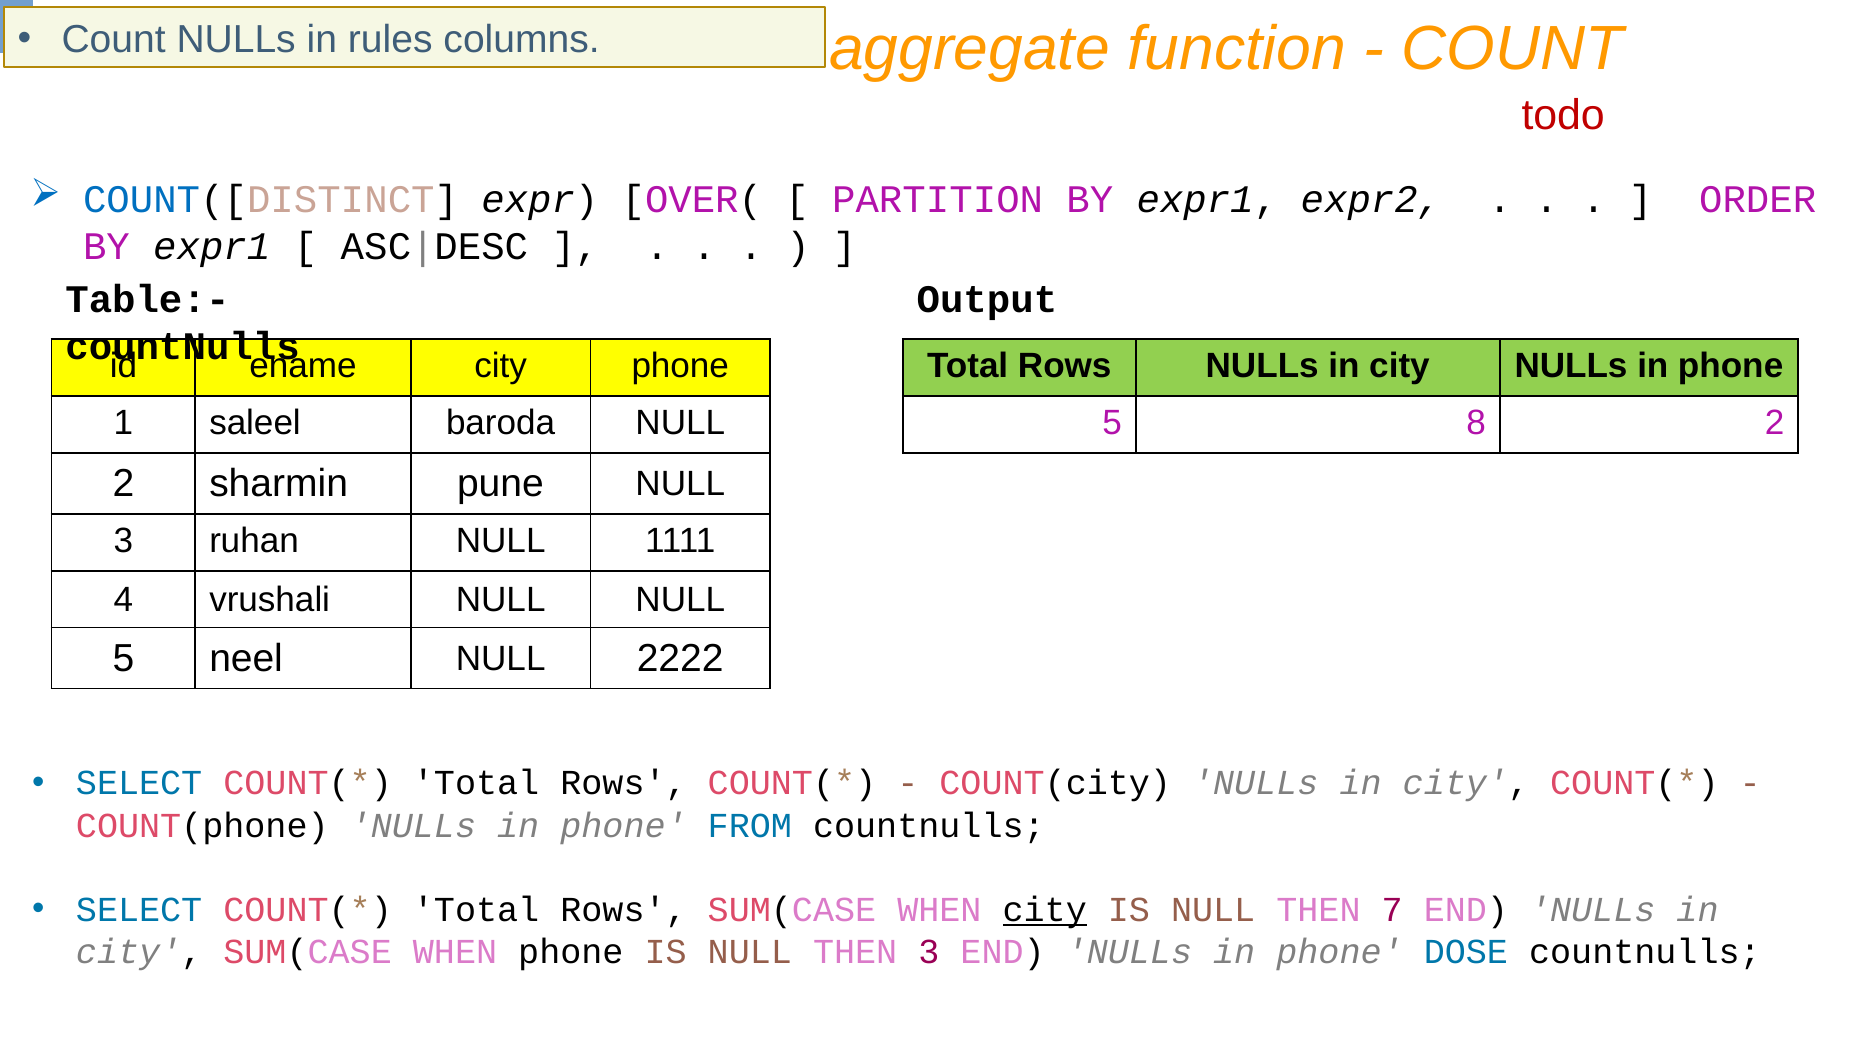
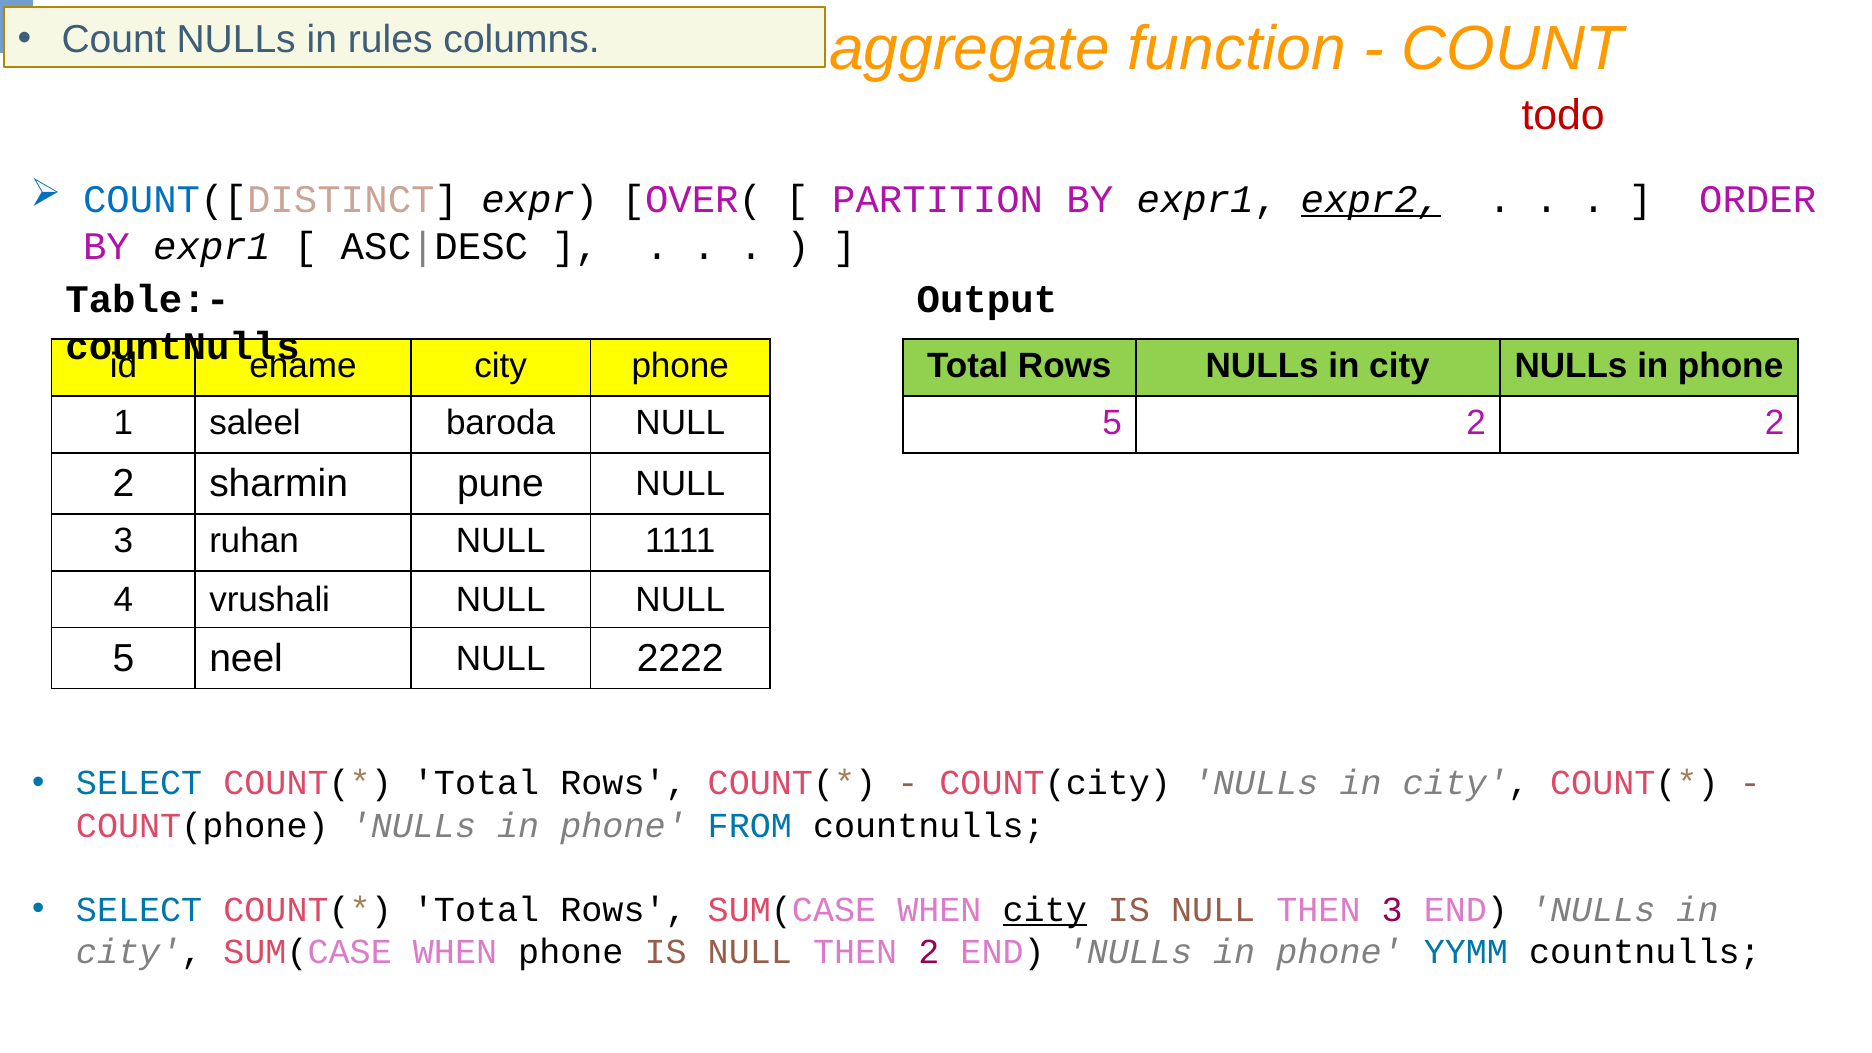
expr2 underline: none -> present
5 8: 8 -> 2
THEN 7: 7 -> 3
THEN 3: 3 -> 2
DOSE: DOSE -> YYMM
